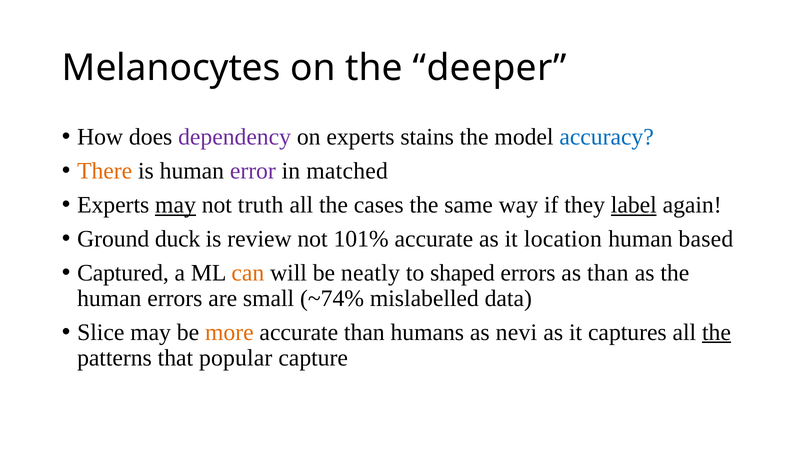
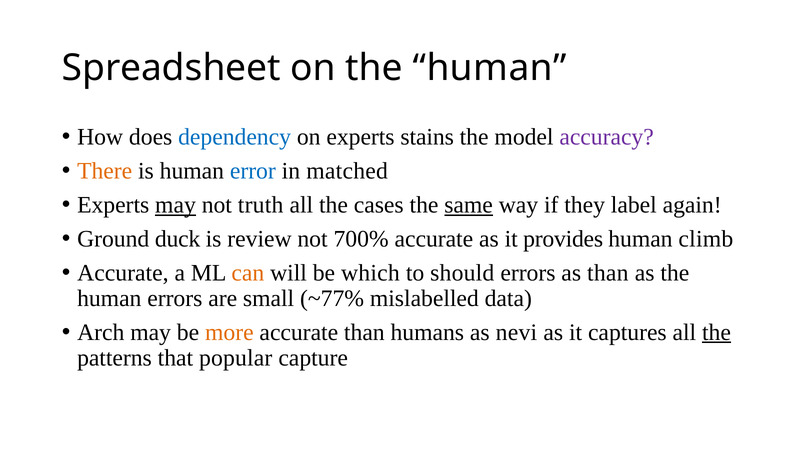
Melanocytes: Melanocytes -> Spreadsheet
on the deeper: deeper -> human
dependency colour: purple -> blue
accuracy colour: blue -> purple
error colour: purple -> blue
same underline: none -> present
label underline: present -> none
101%: 101% -> 700%
location: location -> provides
based: based -> climb
Captured at (123, 273): Captured -> Accurate
neatly: neatly -> which
shaped: shaped -> should
~74%: ~74% -> ~77%
Slice: Slice -> Arch
